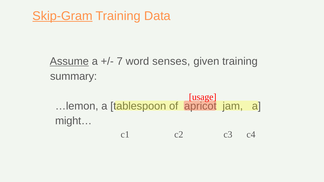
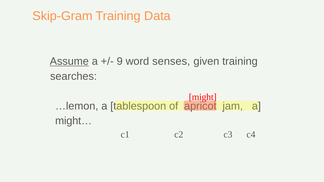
Skip-Gram underline: present -> none
7: 7 -> 9
summary: summary -> searches
usage: usage -> might
